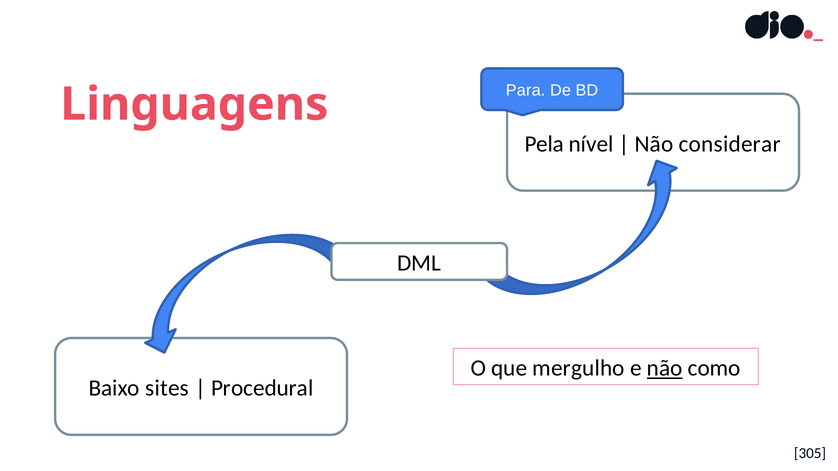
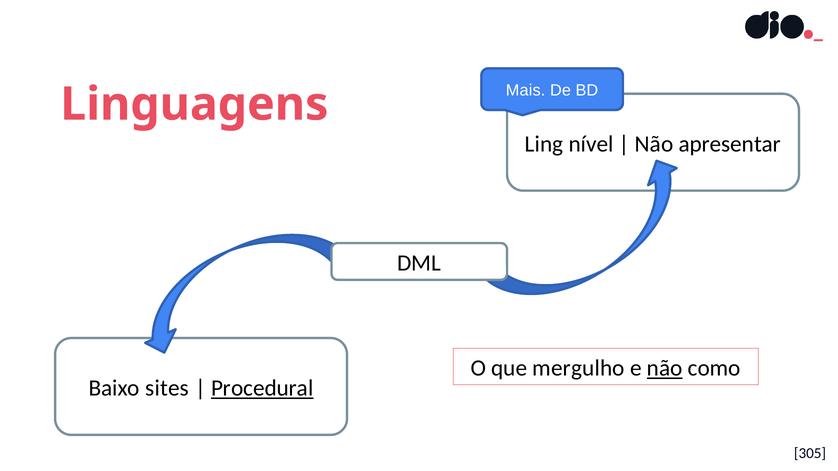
Para: Para -> Mais
Pela: Pela -> Ling
considerar: considerar -> apresentar
Procedural underline: none -> present
